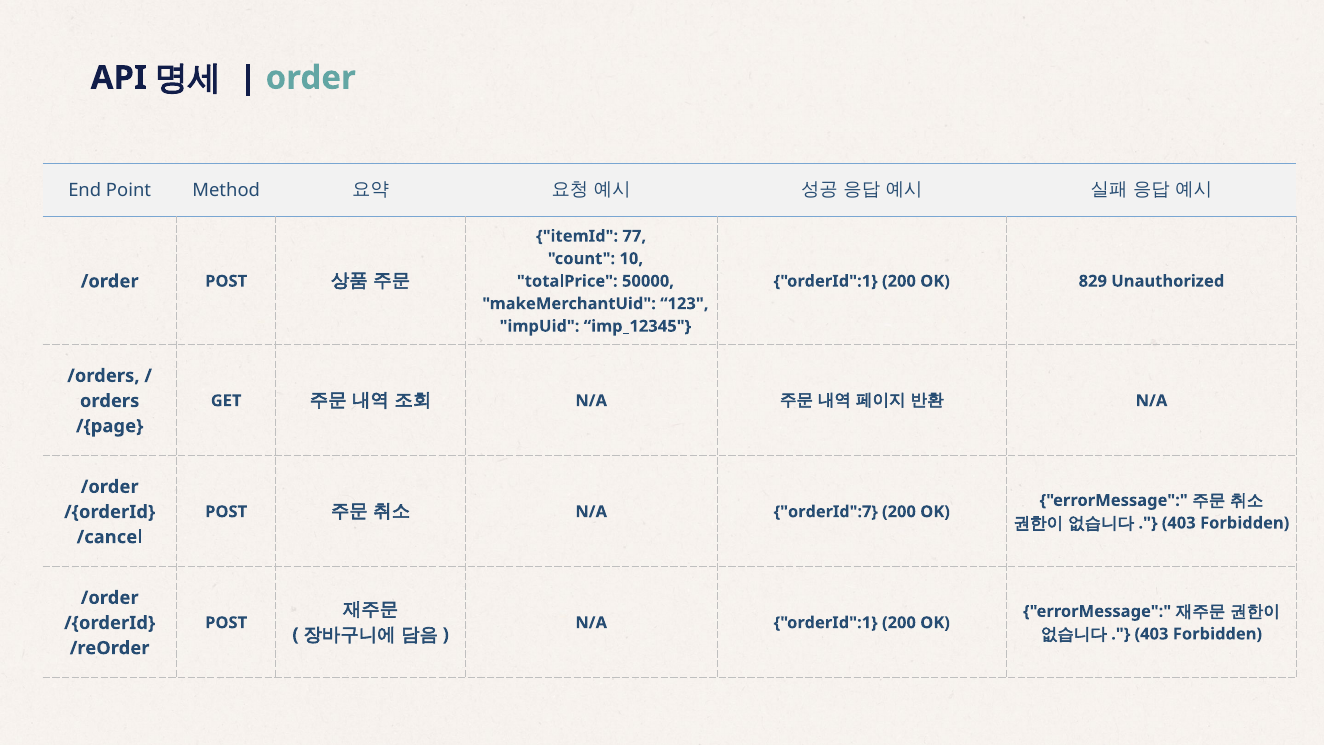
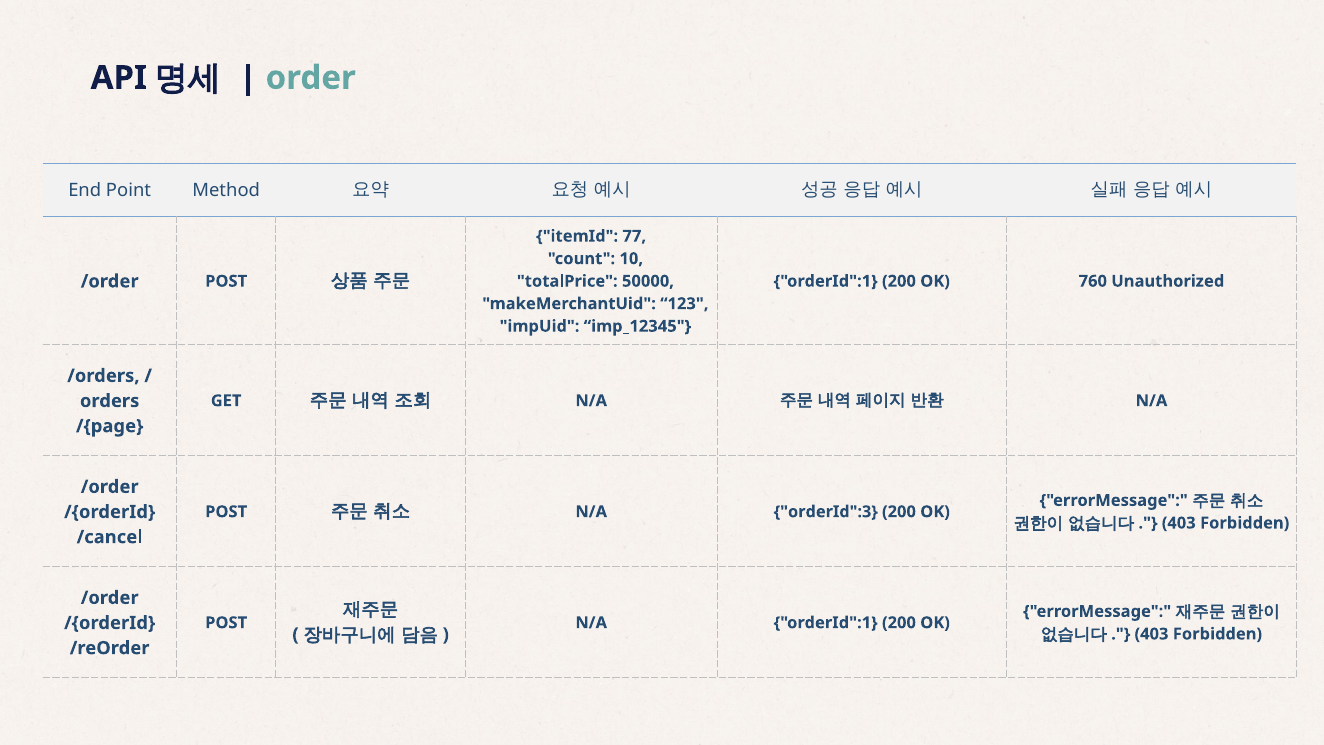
829: 829 -> 760
orderId":7: orderId":7 -> orderId":3
